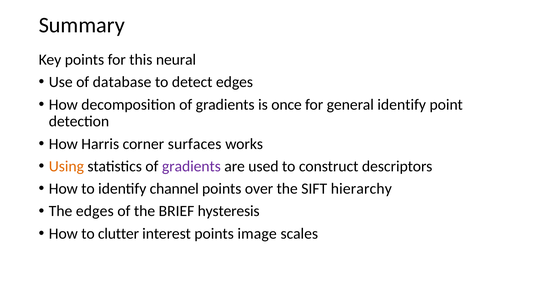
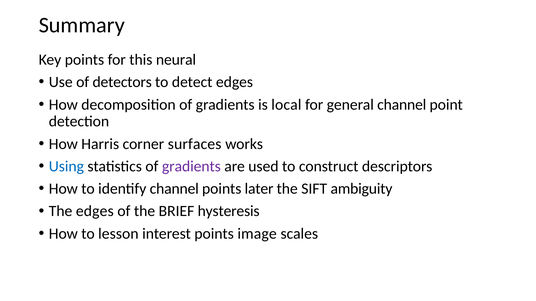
database: database -> detectors
once: once -> local
general identify: identify -> channel
Using colour: orange -> blue
over: over -> later
hierarchy: hierarchy -> ambiguity
clutter: clutter -> lesson
